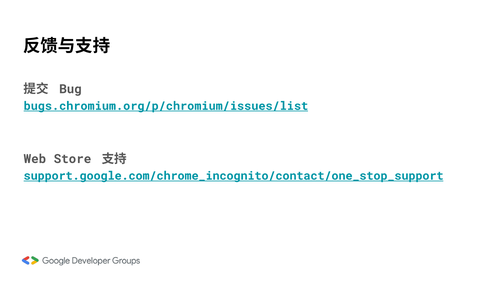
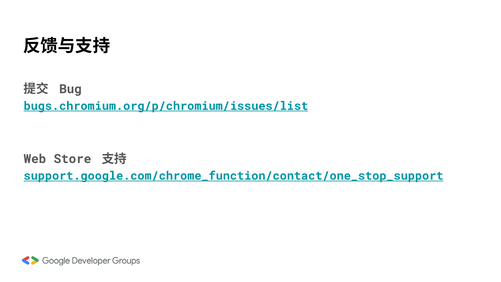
support.google.com/chrome_incognito/contact/one_stop_support: support.google.com/chrome_incognito/contact/one_stop_support -> support.google.com/chrome_function/contact/one_stop_support
